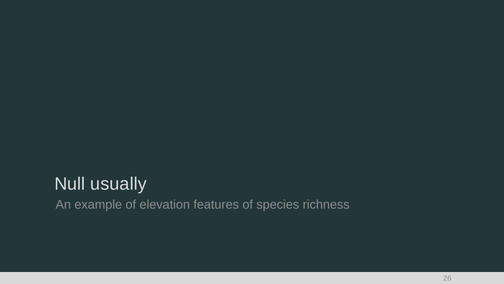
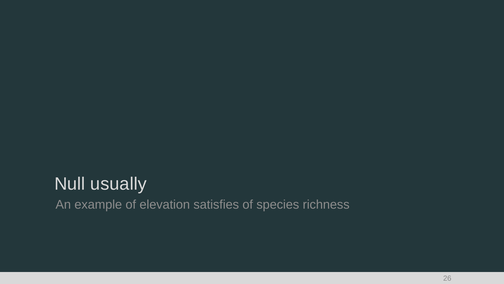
features: features -> satisfies
